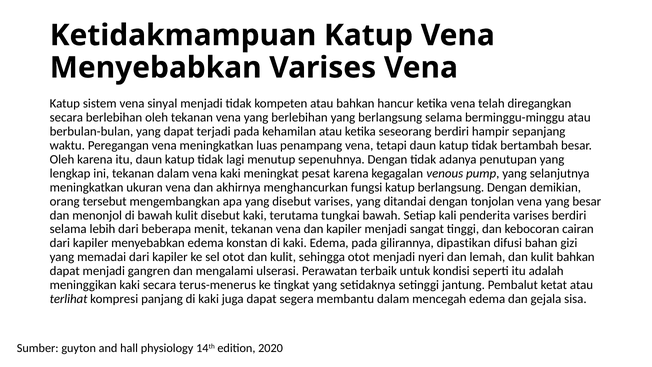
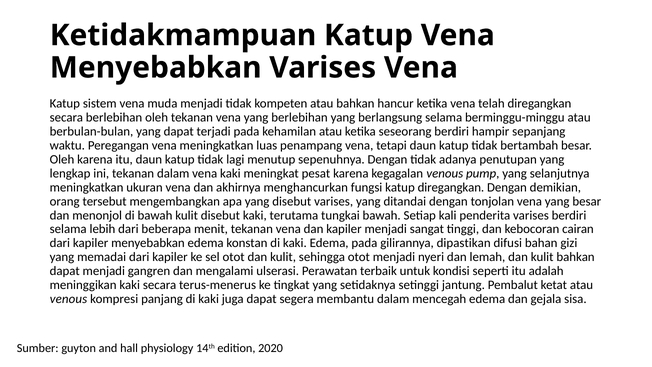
sinyal: sinyal -> muda
katup berlangsung: berlangsung -> diregangkan
terlihat at (69, 299): terlihat -> venous
